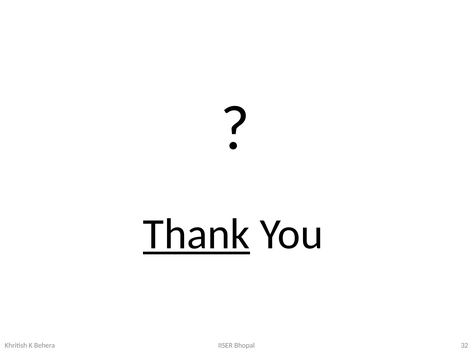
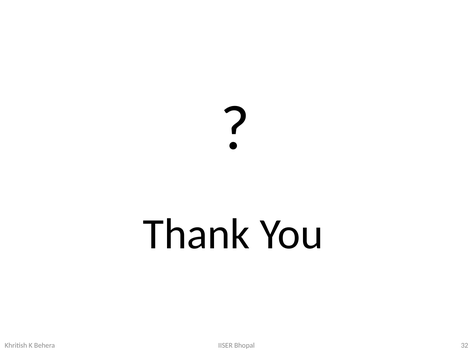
Thank underline: present -> none
